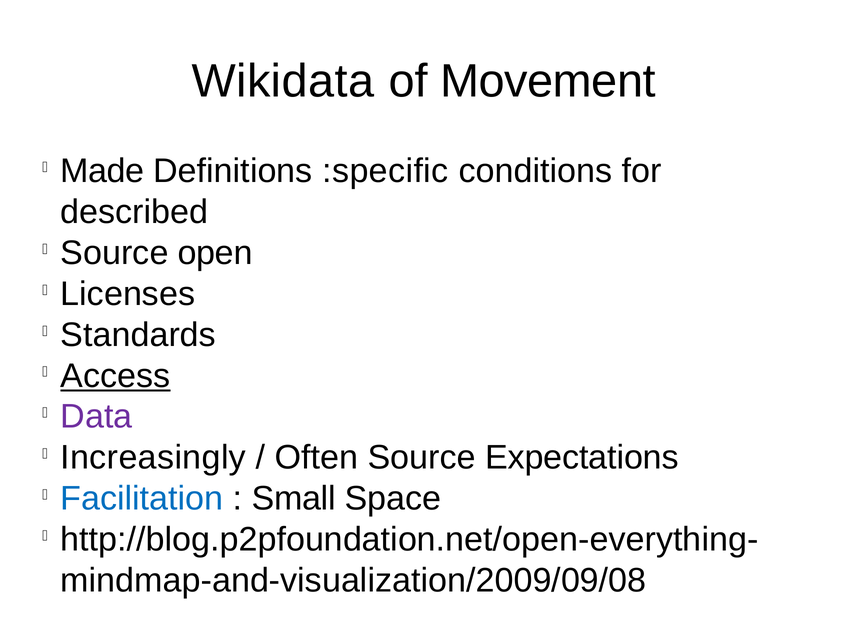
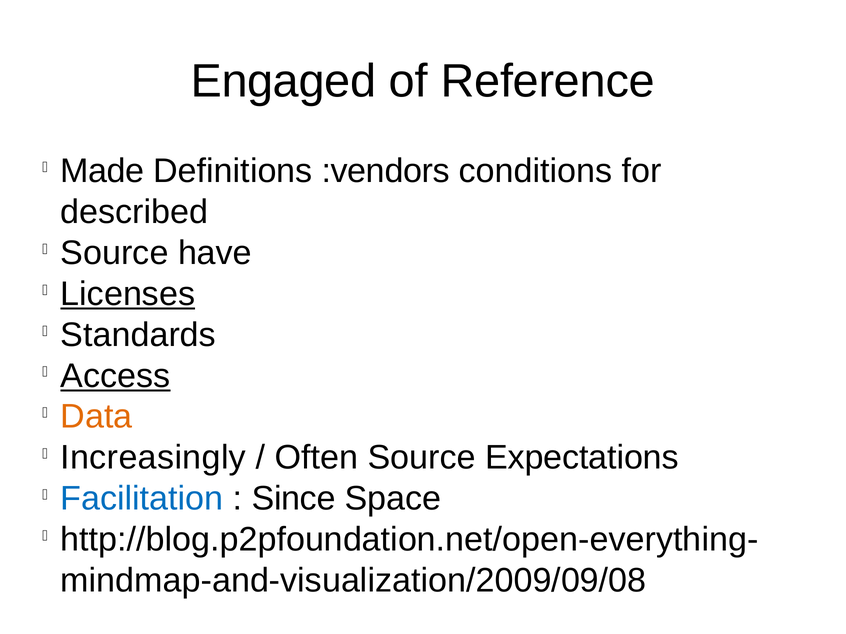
Wikidata: Wikidata -> Engaged
Movement: Movement -> Reference
:specific: :specific -> :vendors
open: open -> have
Licenses underline: none -> present
Data colour: purple -> orange
Small: Small -> Since
